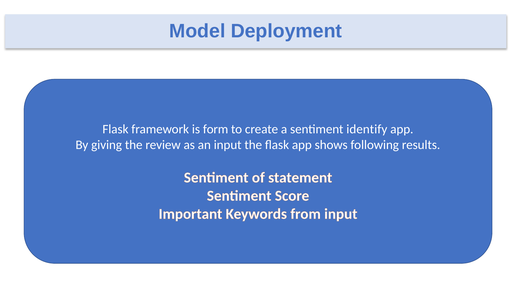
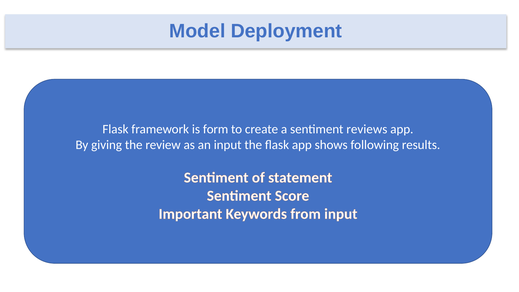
identify: identify -> reviews
